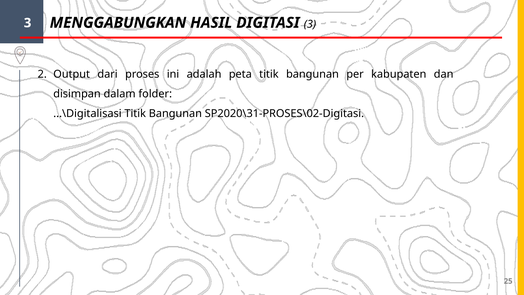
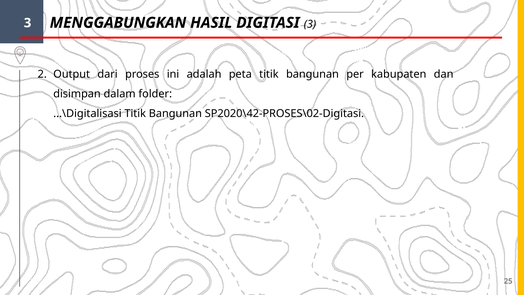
SP2020\31-PROSES\02-Digitasi: SP2020\31-PROSES\02-Digitasi -> SP2020\42-PROSES\02-Digitasi
